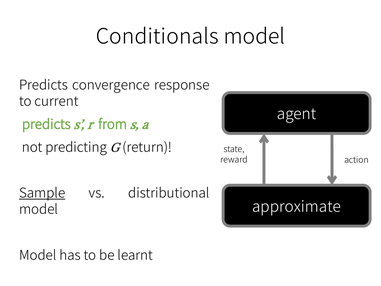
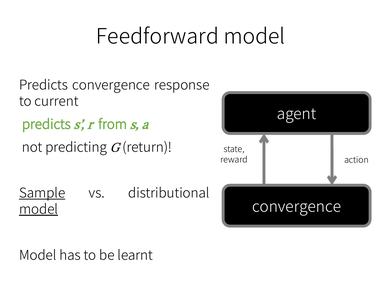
Conditionals: Conditionals -> Feedforward
approximate at (297, 207): approximate -> convergence
model at (39, 209) underline: none -> present
